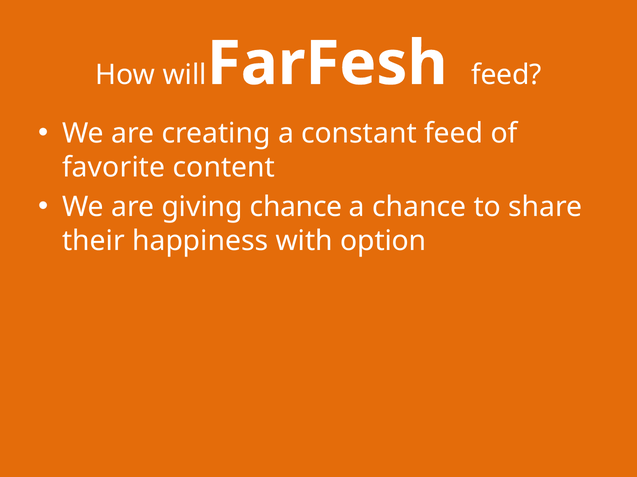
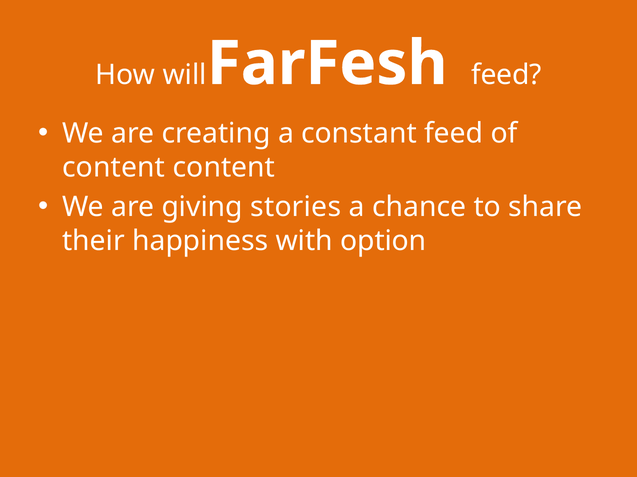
favorite at (114, 168): favorite -> content
giving chance: chance -> stories
